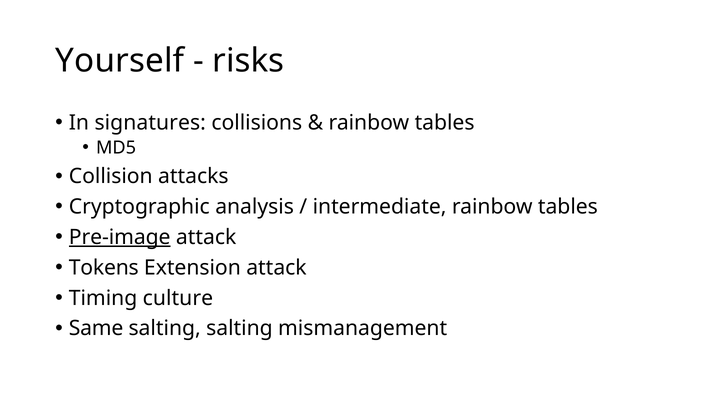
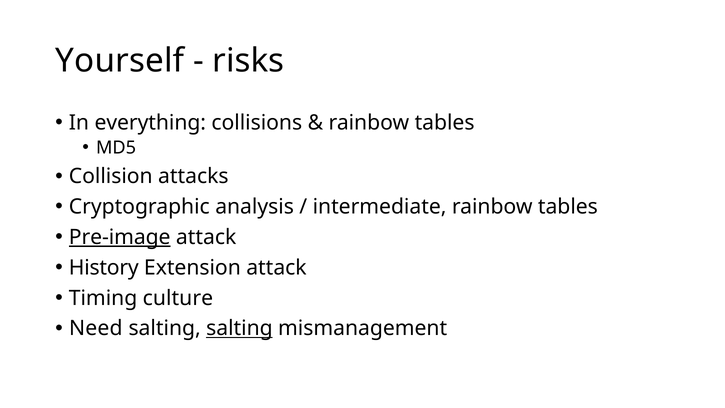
signatures: signatures -> everything
Tokens: Tokens -> History
Same: Same -> Need
salting at (239, 328) underline: none -> present
